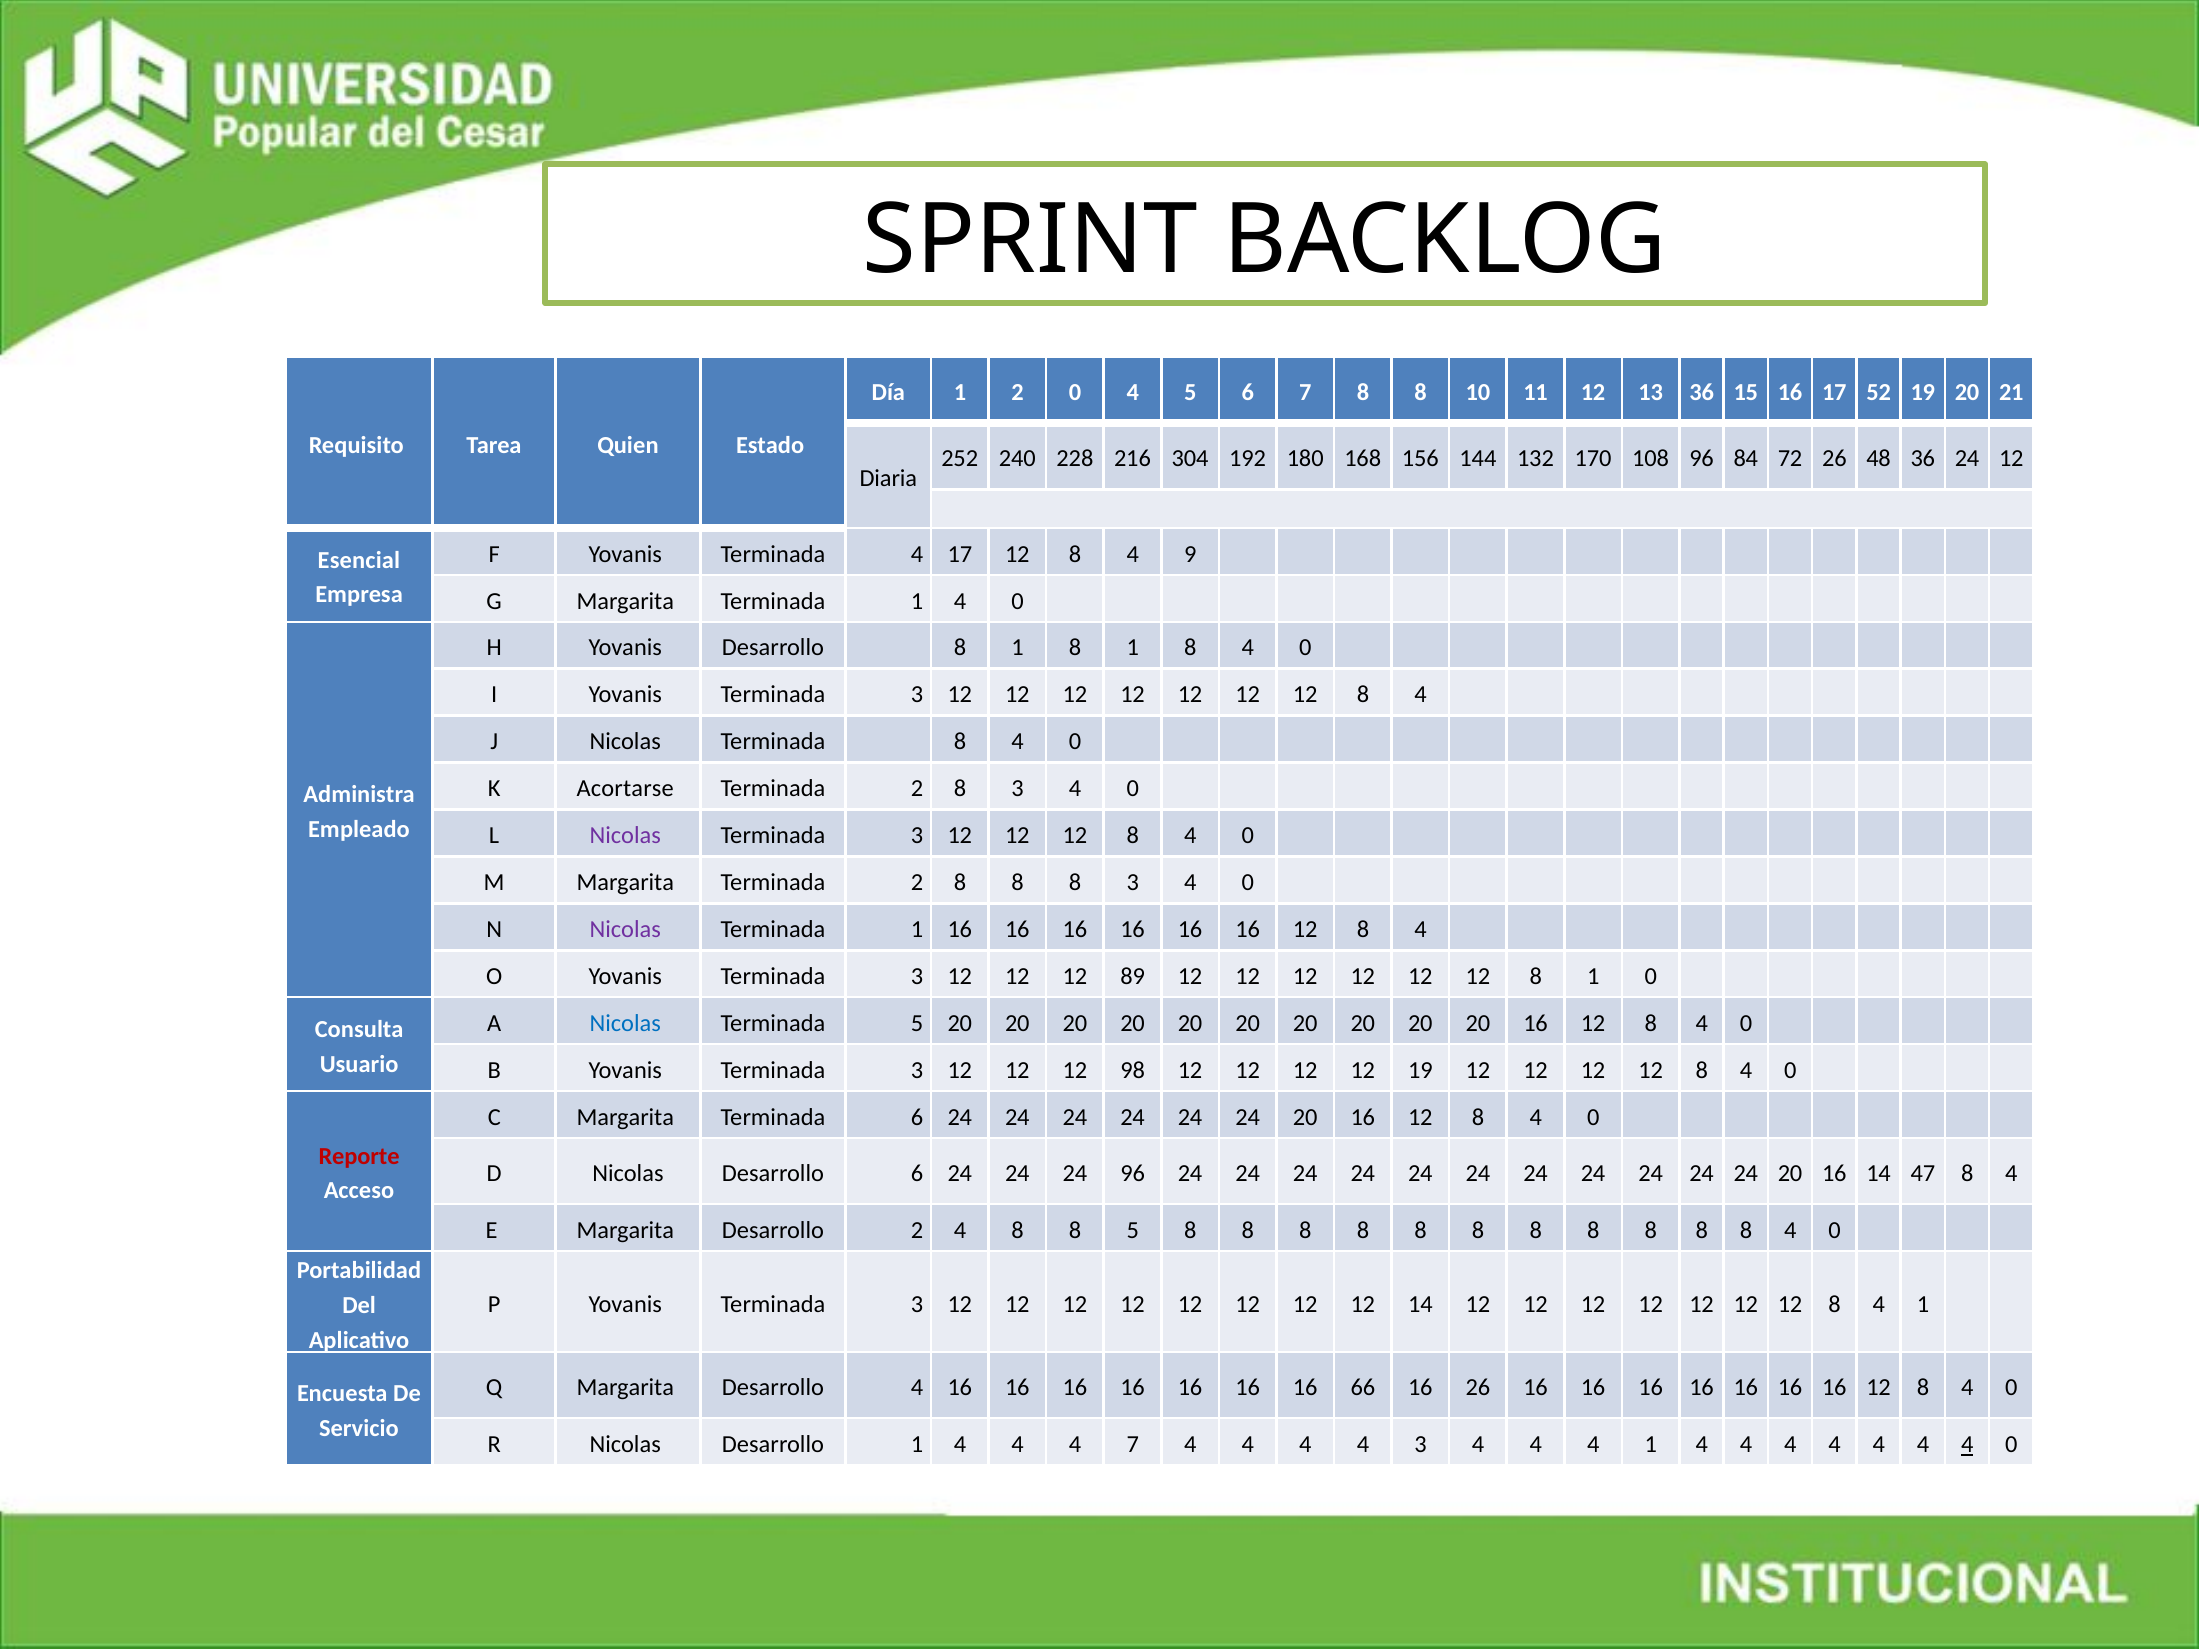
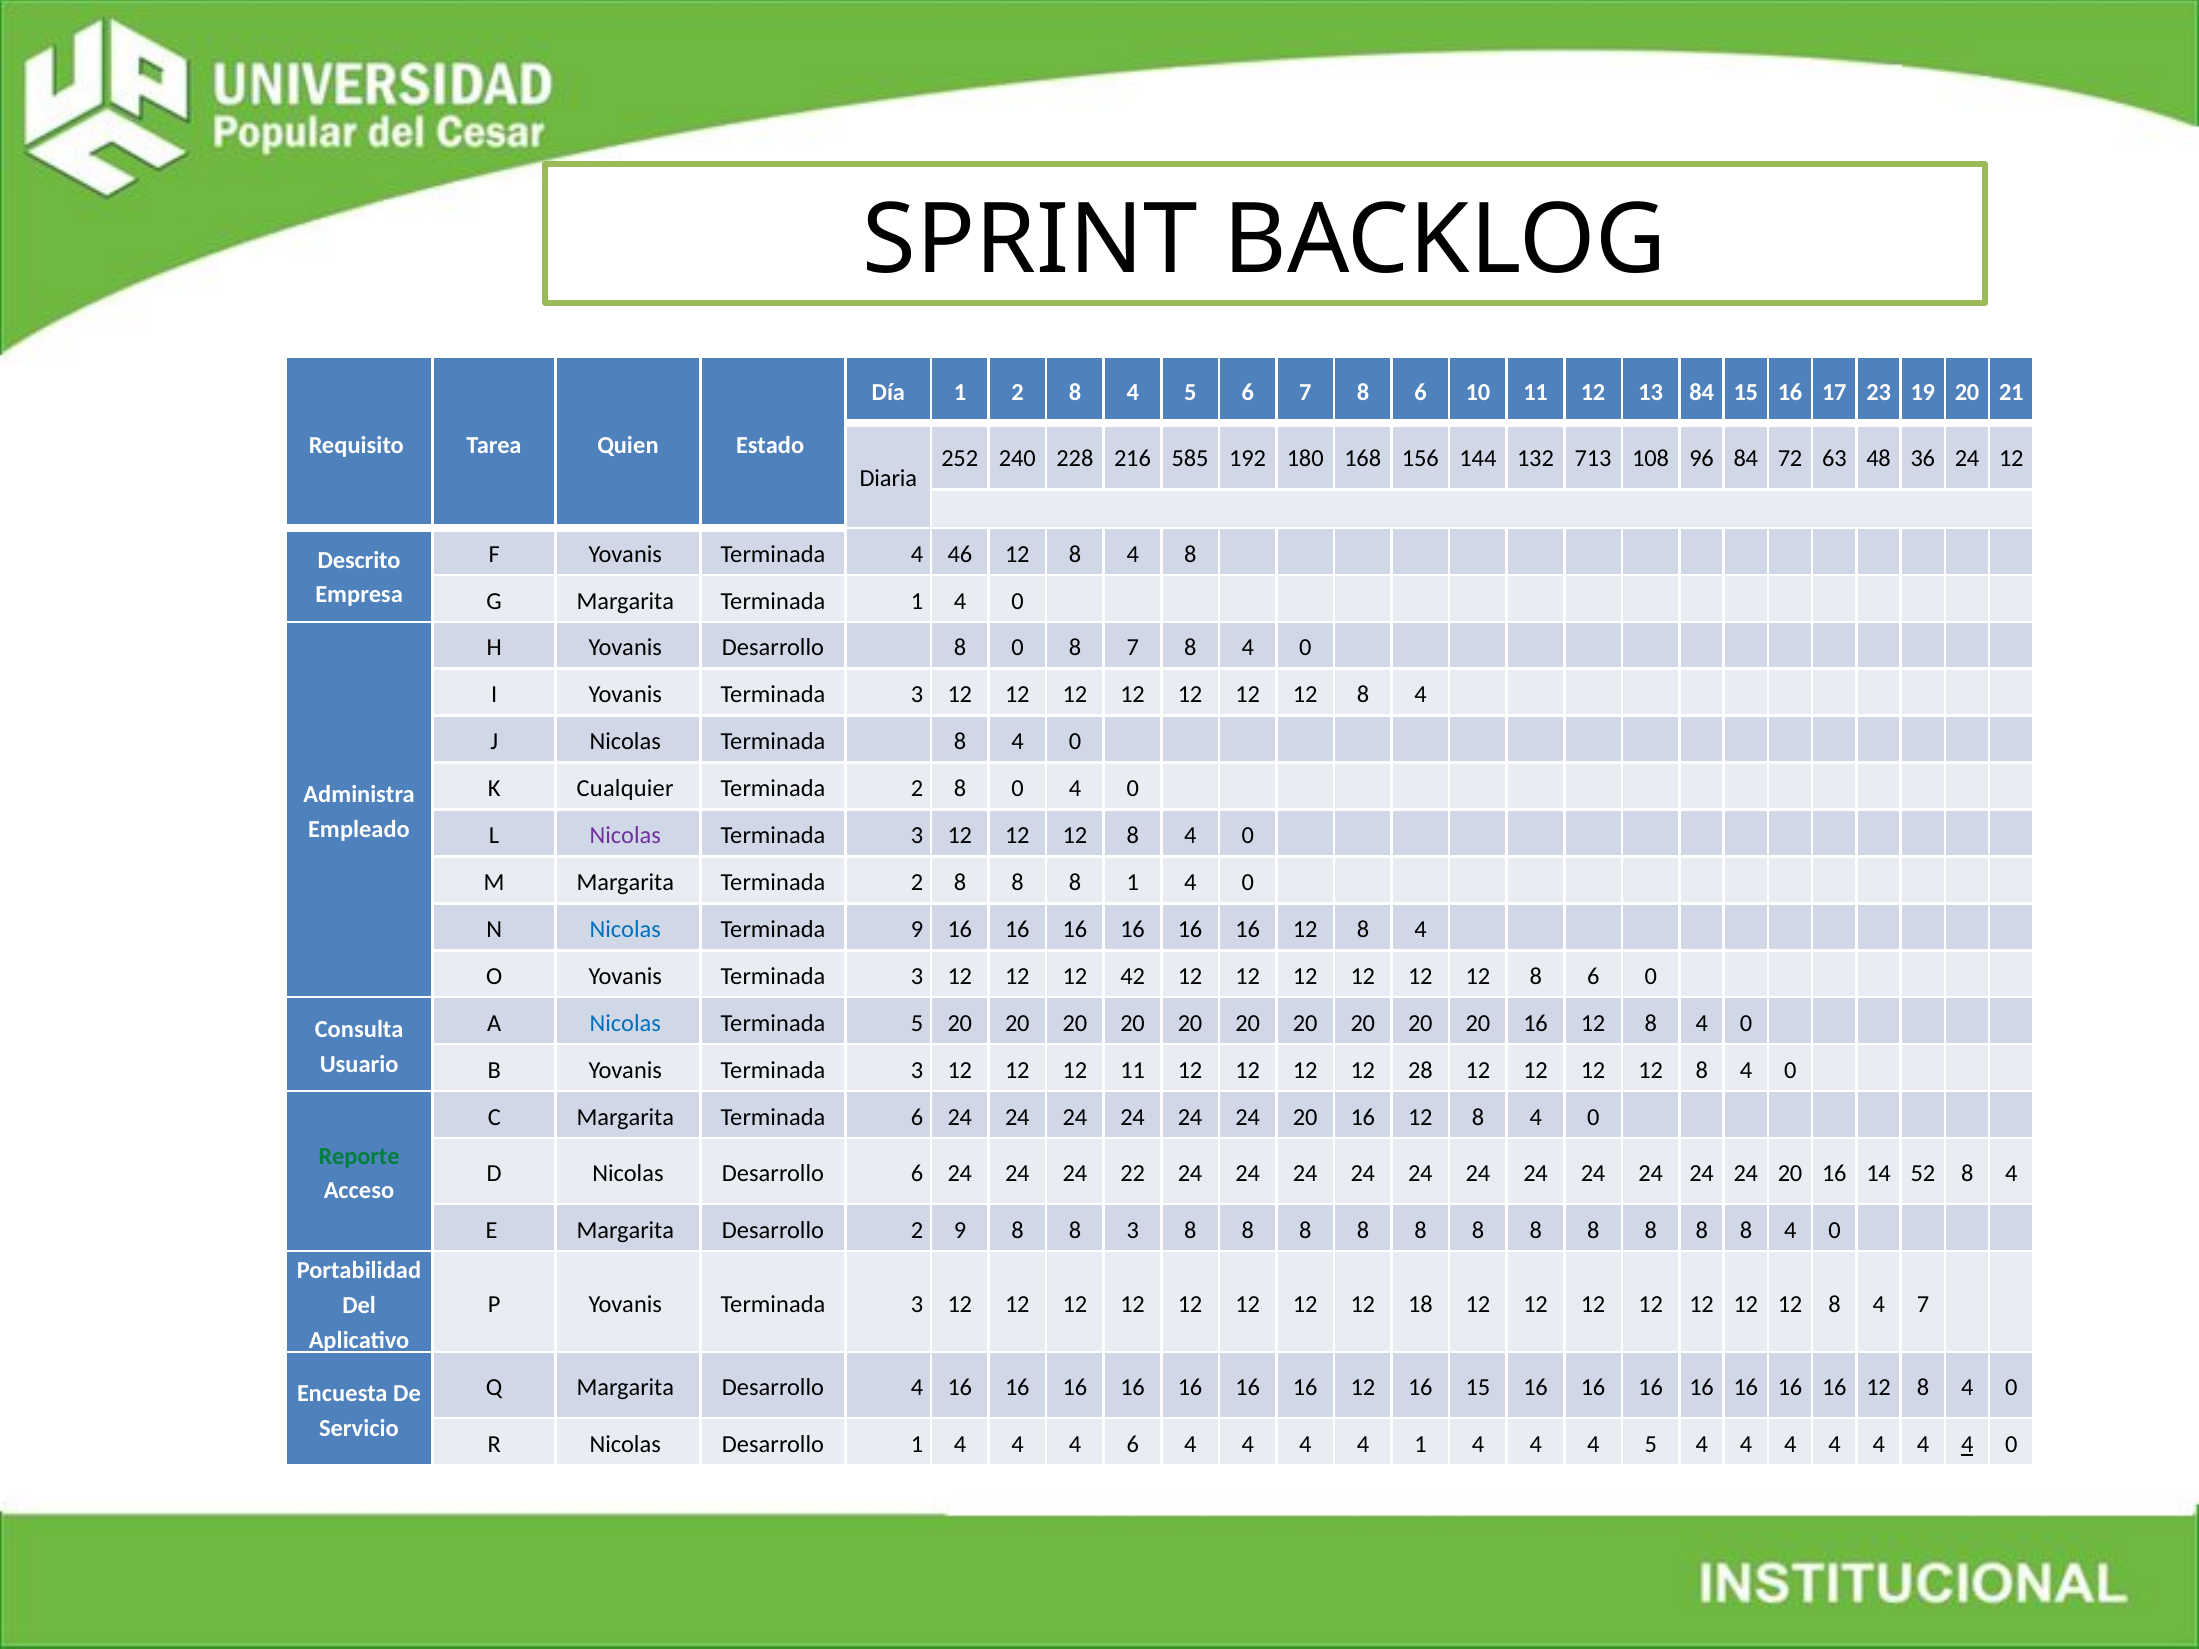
1 2 0: 0 -> 8
7 8 8: 8 -> 6
13 36: 36 -> 84
52: 52 -> 23
304: 304 -> 585
170: 170 -> 713
72 26: 26 -> 63
4 17: 17 -> 46
4 9: 9 -> 8
Esencial: Esencial -> Descrito
Desarrollo 8 1: 1 -> 0
1 at (1133, 648): 1 -> 7
Acortarse: Acortarse -> Cualquier
2 8 3: 3 -> 0
8 8 3: 3 -> 1
Nicolas at (625, 930) colour: purple -> blue
1 at (917, 930): 1 -> 9
89: 89 -> 42
12 8 1: 1 -> 6
12 98: 98 -> 11
12 19: 19 -> 28
Reporte colour: red -> green
24 96: 96 -> 22
47: 47 -> 52
2 4: 4 -> 9
8 5: 5 -> 3
12 14: 14 -> 18
8 4 1: 1 -> 7
66 at (1363, 1388): 66 -> 12
16 26: 26 -> 15
4 7: 7 -> 6
4 3: 3 -> 1
4 4 1: 1 -> 5
